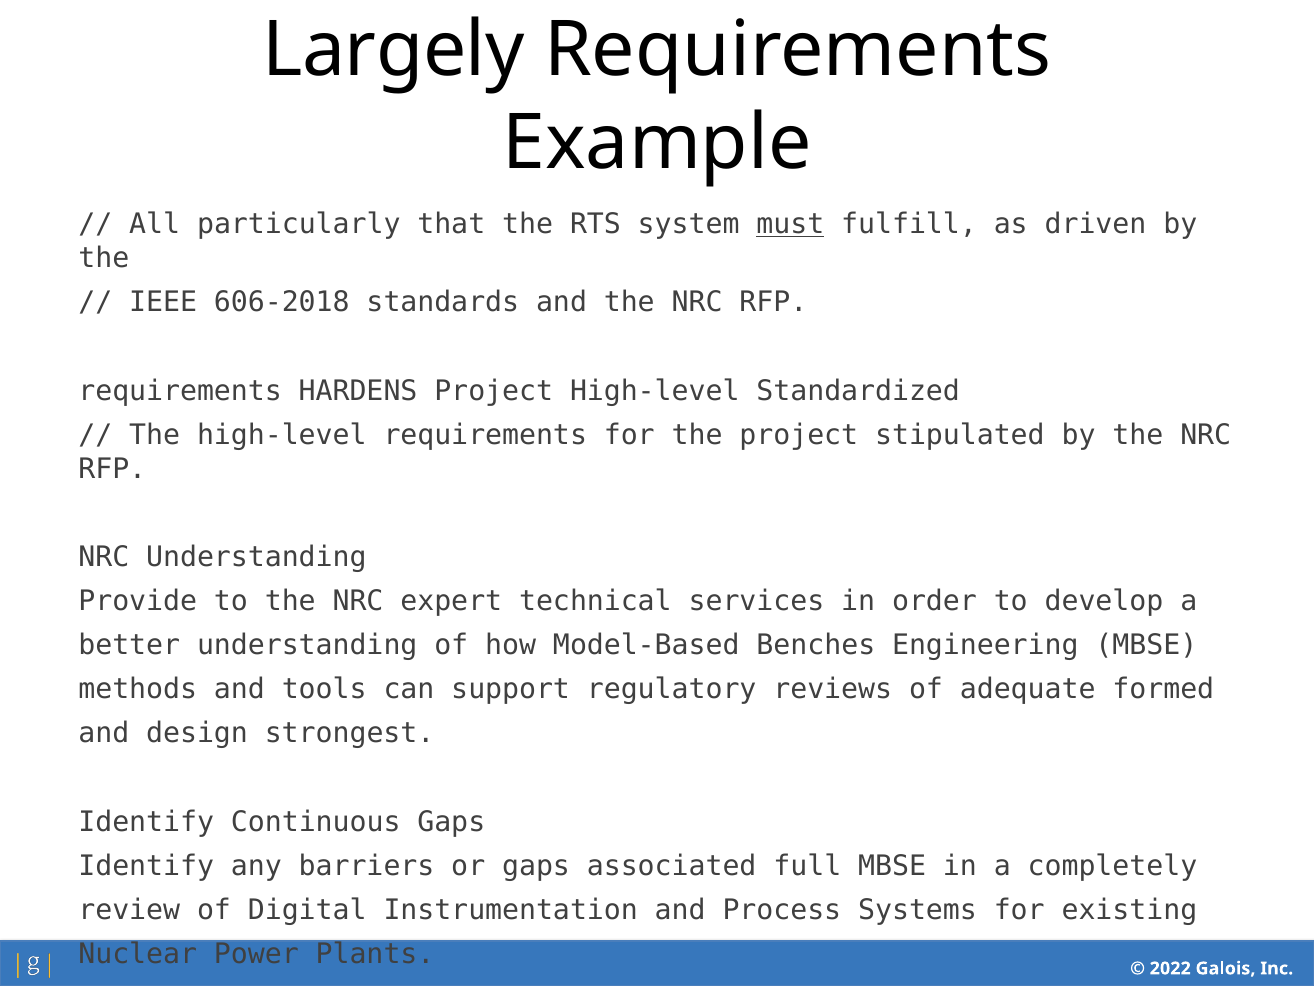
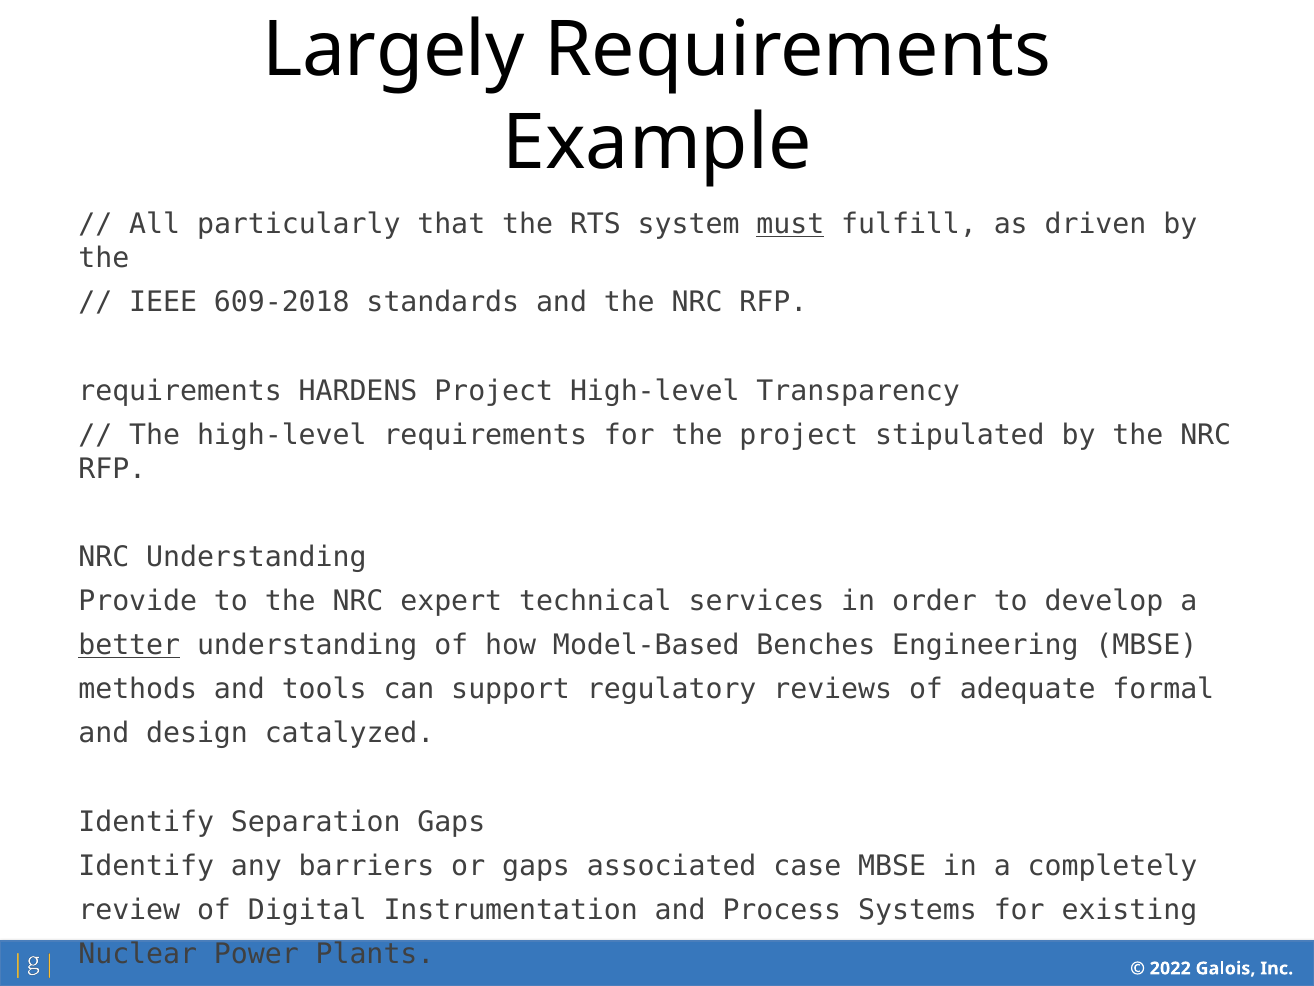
606-2018: 606-2018 -> 609-2018
Standardized: Standardized -> Transparency
better underline: none -> present
formed: formed -> formal
strongest: strongest -> catalyzed
Continuous: Continuous -> Separation
full: full -> case
